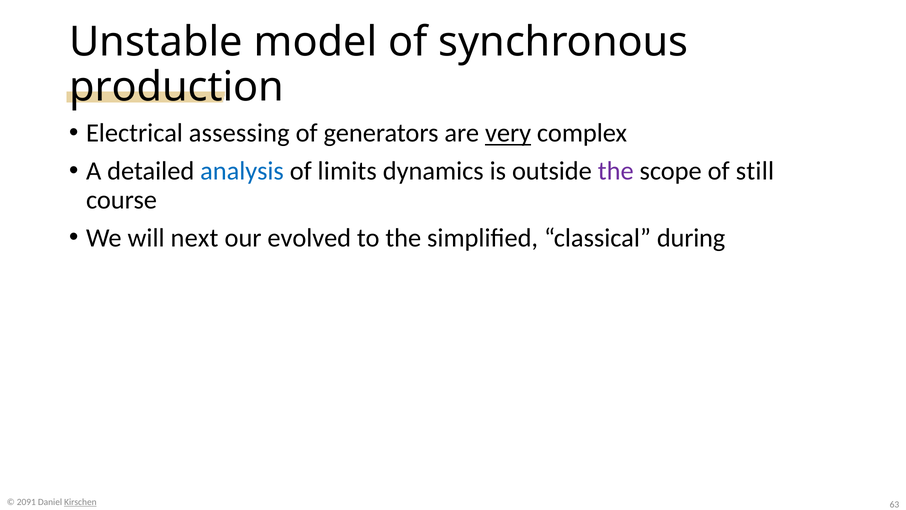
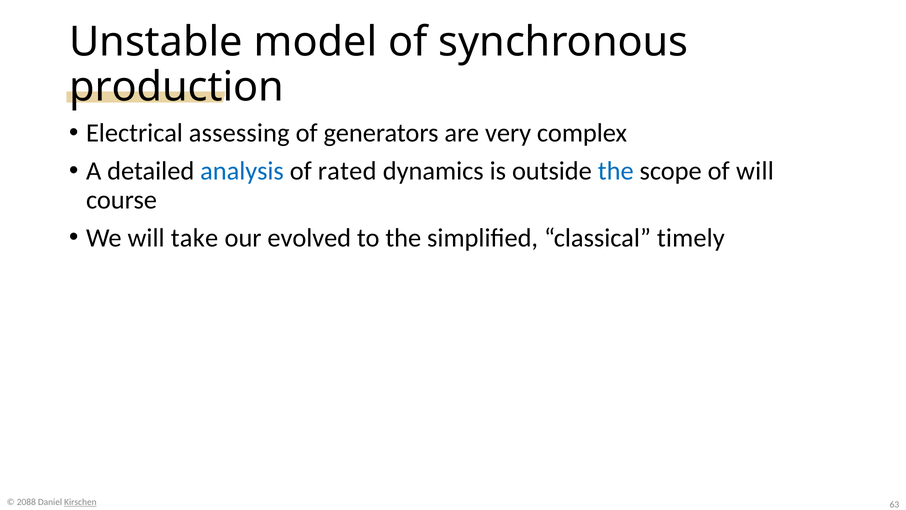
very underline: present -> none
limits: limits -> rated
the at (616, 171) colour: purple -> blue
of still: still -> will
next: next -> take
during: during -> timely
2091: 2091 -> 2088
